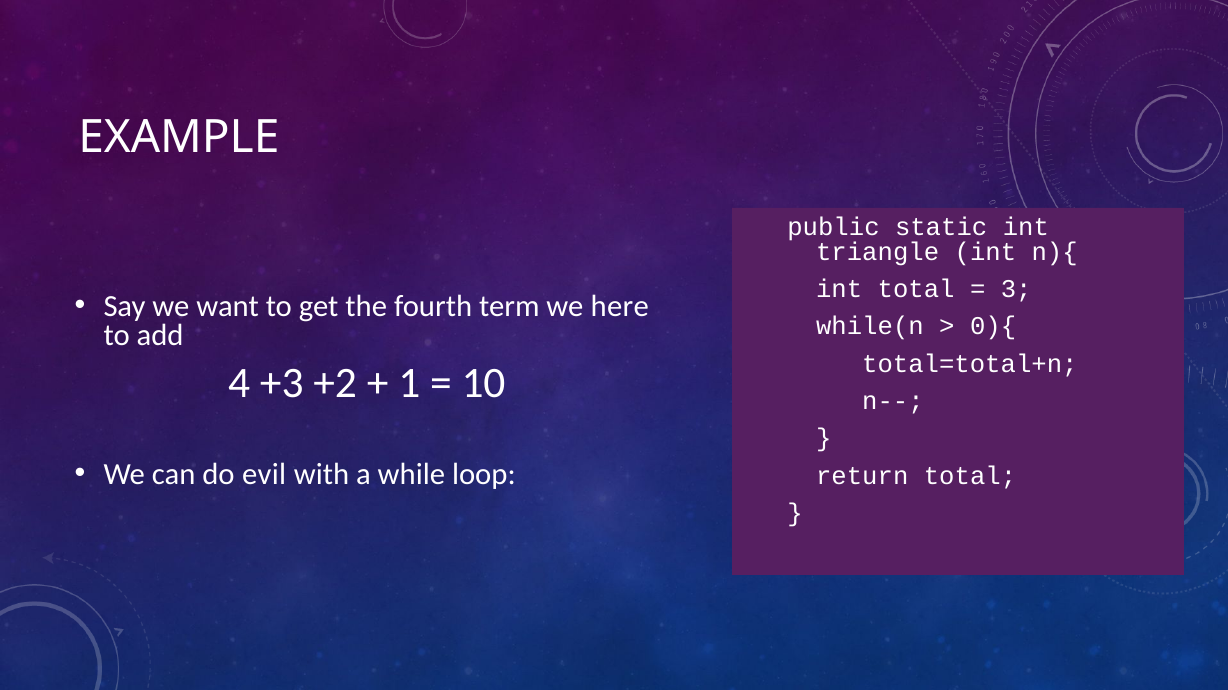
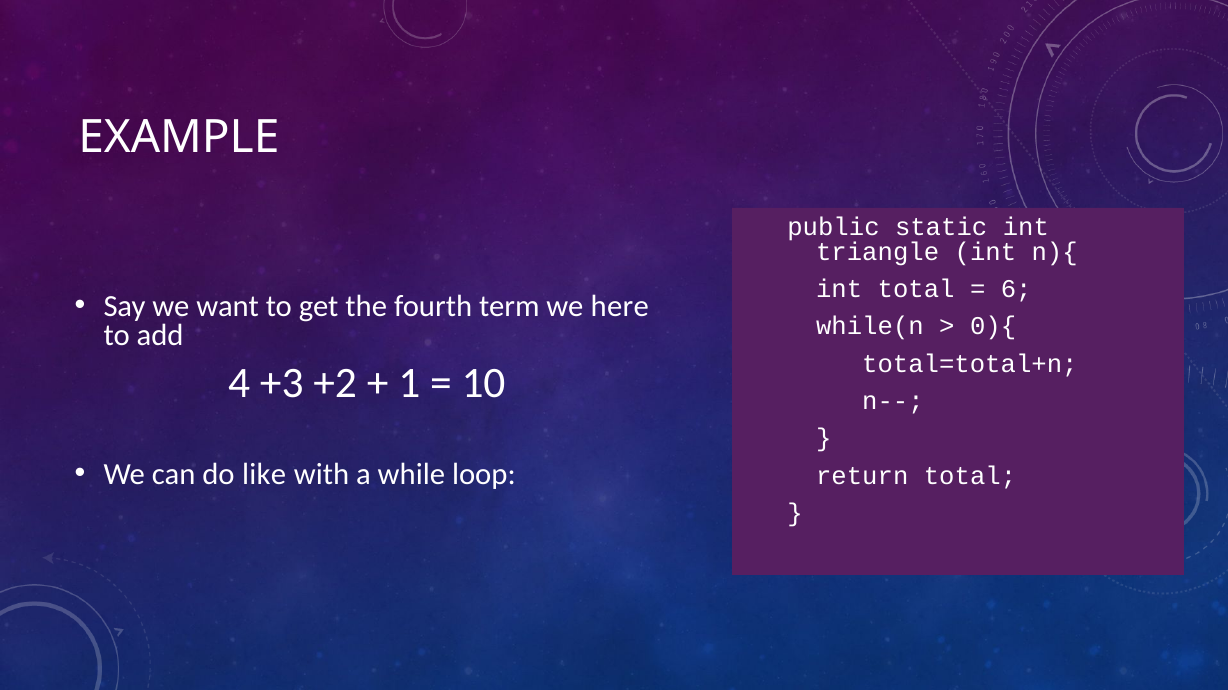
3: 3 -> 6
evil: evil -> like
